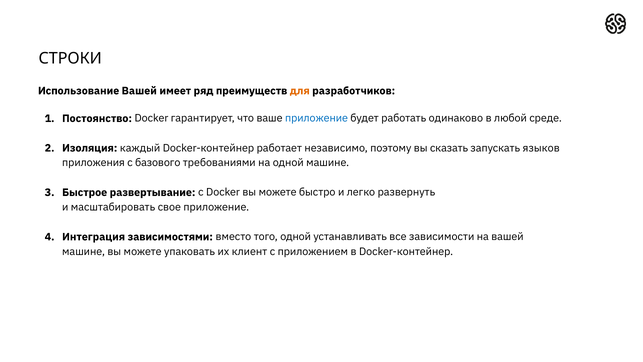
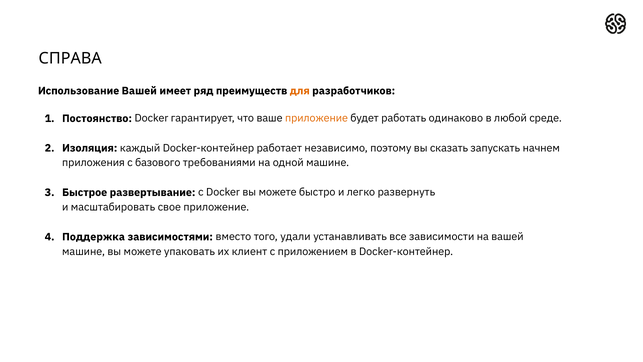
СТРОКИ: СТРОКИ -> СПРАВА
приложение at (317, 118) colour: blue -> orange
языков: языков -> начнем
Интеграция: Интеграция -> Поддержка
того одной: одной -> удали
